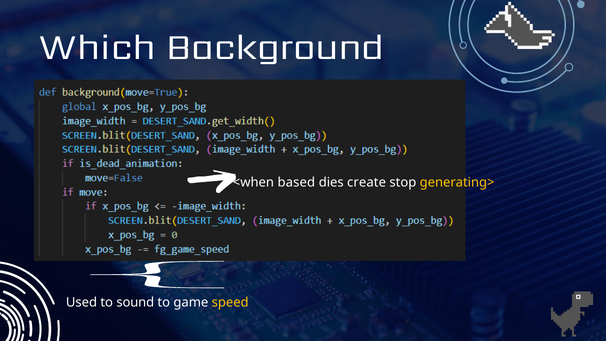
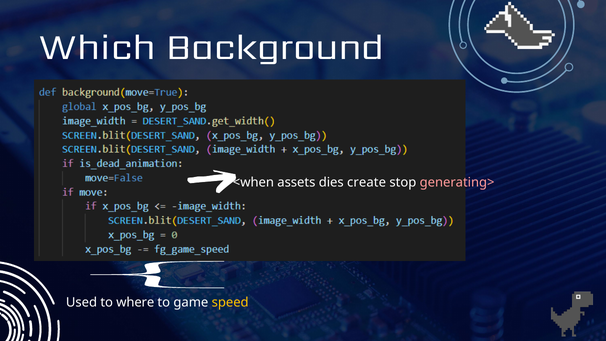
based: based -> assets
generating> colour: yellow -> pink
sound: sound -> where
